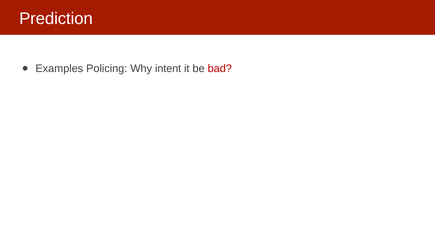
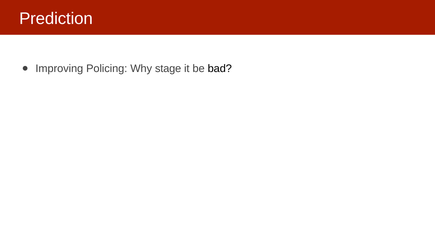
Examples: Examples -> Improving
intent: intent -> stage
bad colour: red -> black
